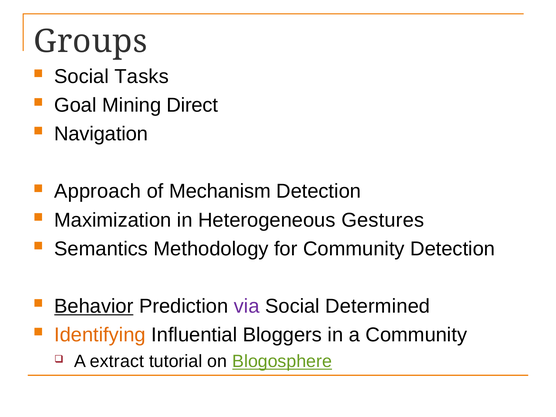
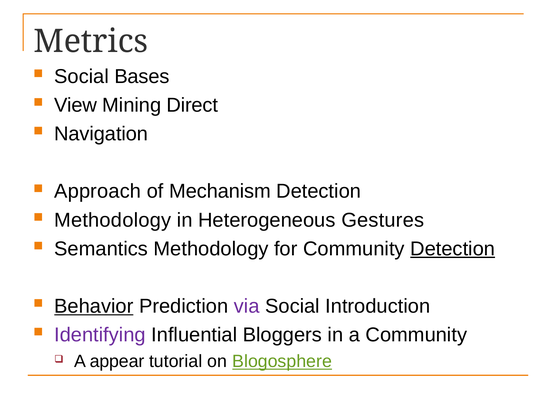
Groups: Groups -> Metrics
Tasks: Tasks -> Bases
Goal: Goal -> View
Maximization at (113, 220): Maximization -> Methodology
Detection at (453, 249) underline: none -> present
Determined: Determined -> Introduction
Identifying colour: orange -> purple
extract: extract -> appear
